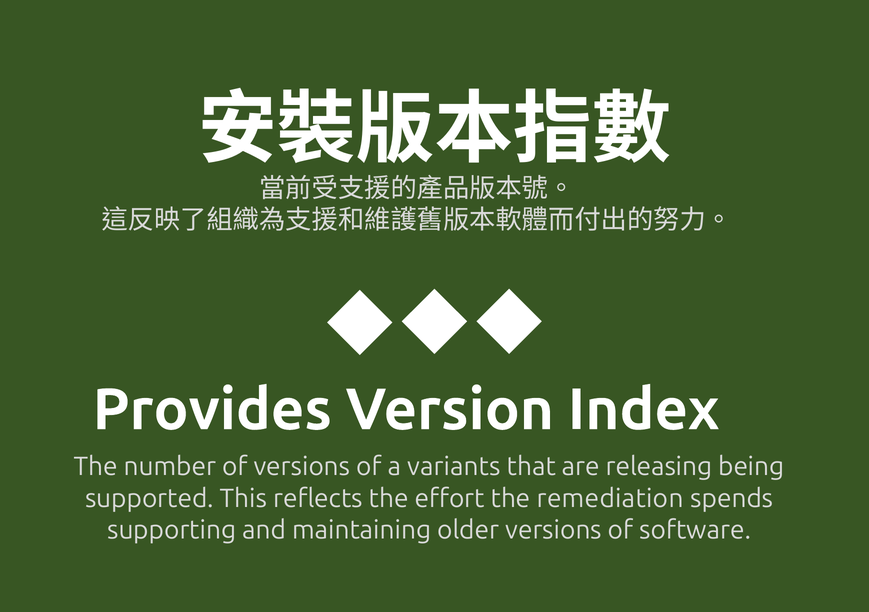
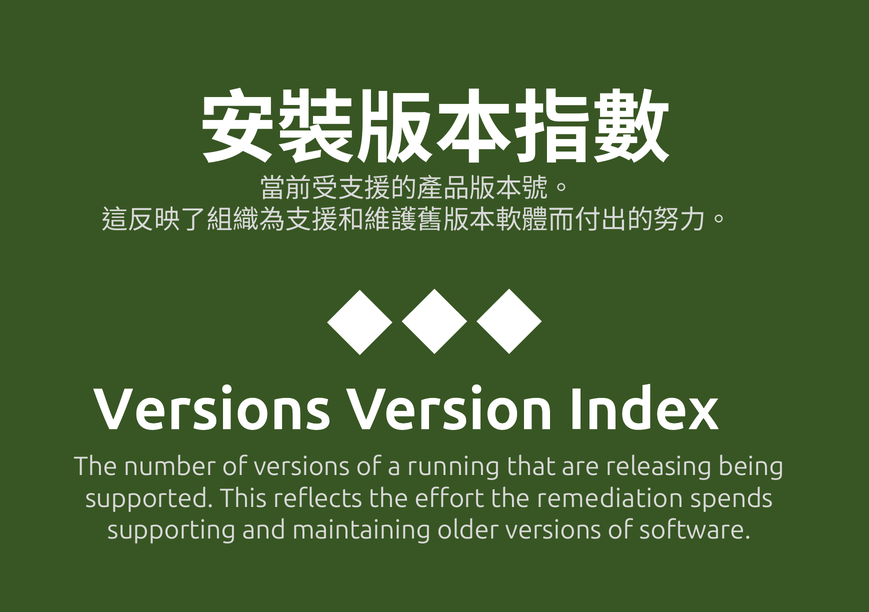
Provides at (212, 410): Provides -> Versions
variants: variants -> running
